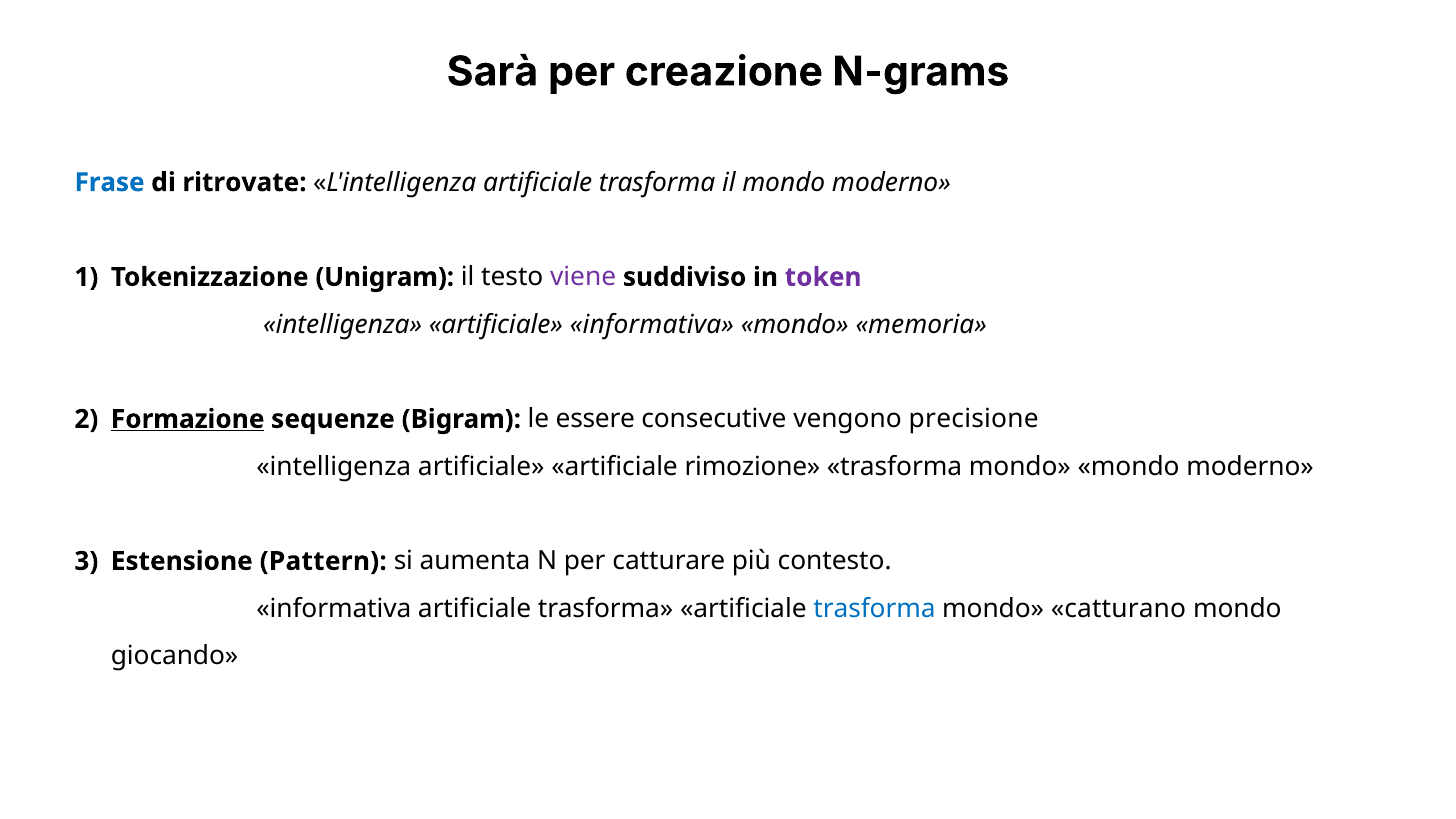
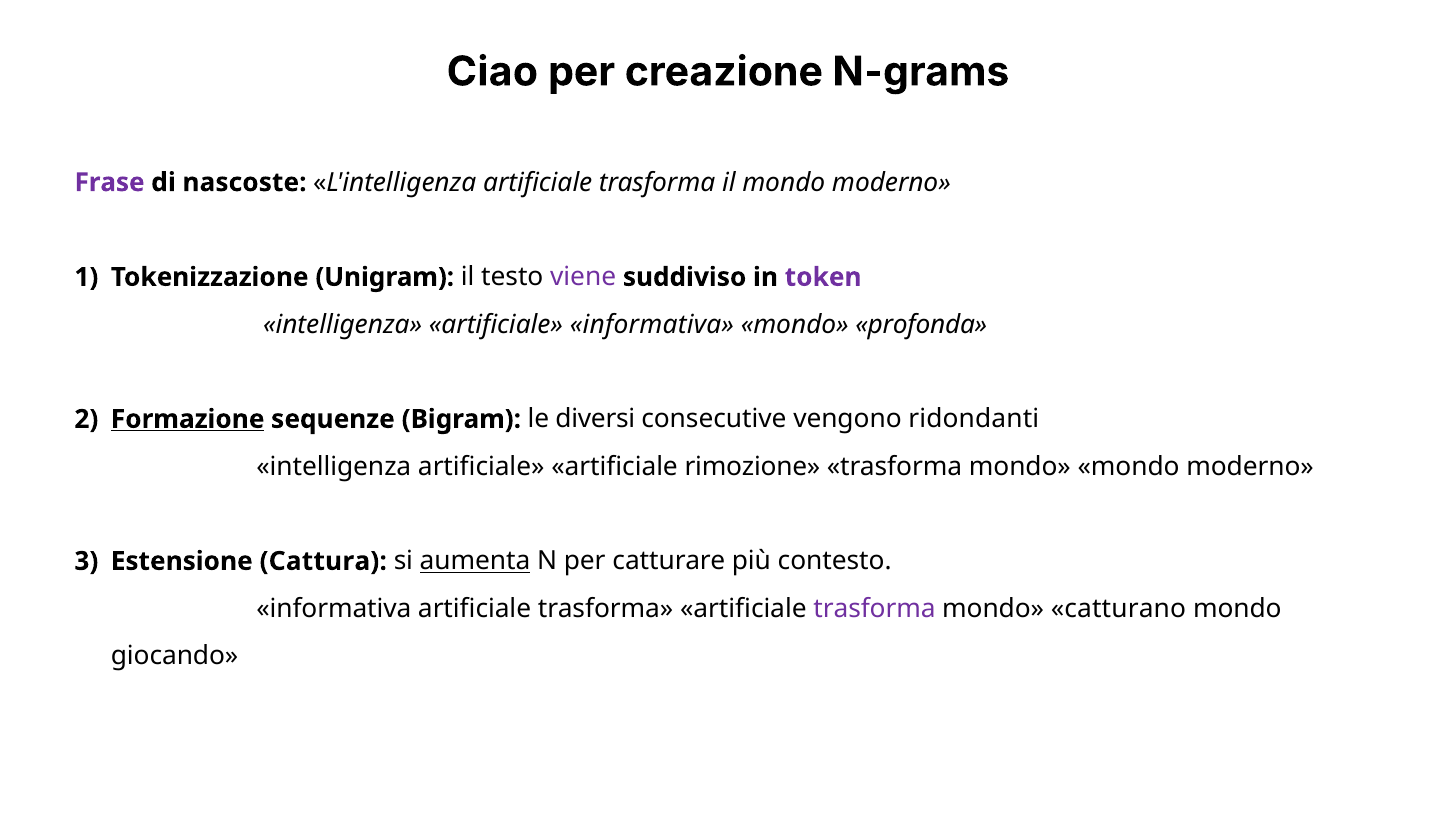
Sarà: Sarà -> Ciao
Frase colour: blue -> purple
ritrovate: ritrovate -> nascoste
memoria: memoria -> profonda
essere: essere -> diversi
precisione: precisione -> ridondanti
Pattern: Pattern -> Cattura
aumenta underline: none -> present
trasforma at (875, 609) colour: blue -> purple
